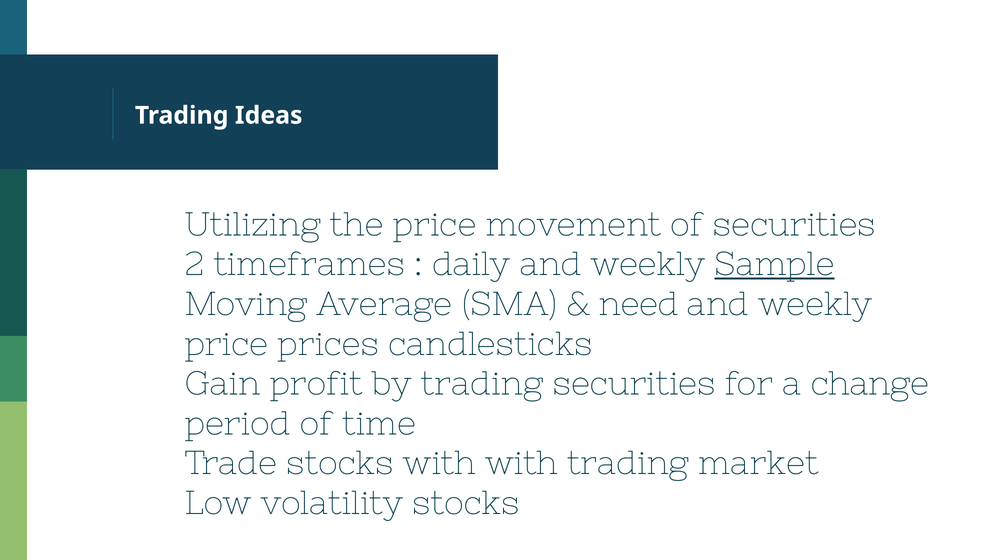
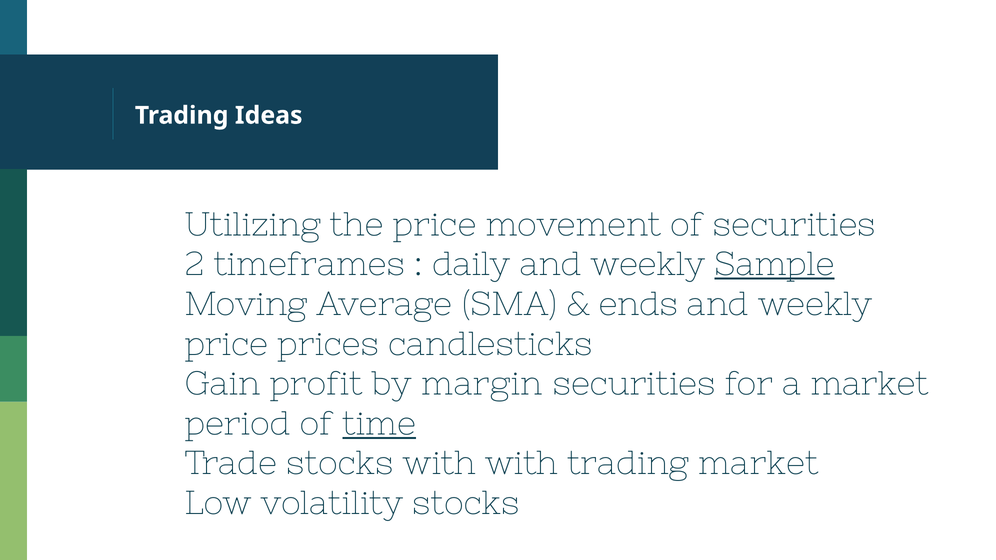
need: need -> ends
by trading: trading -> margin
a change: change -> market
time underline: none -> present
